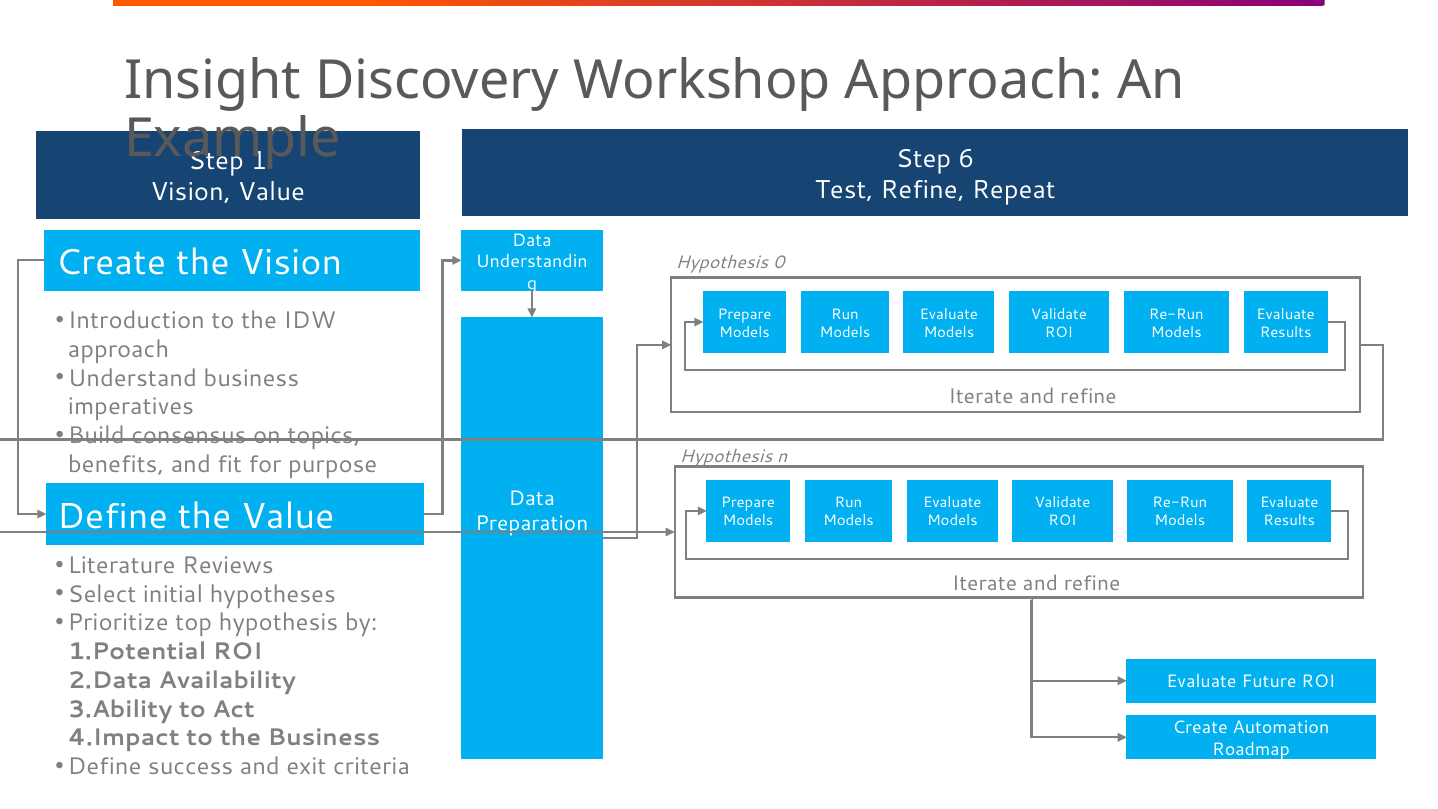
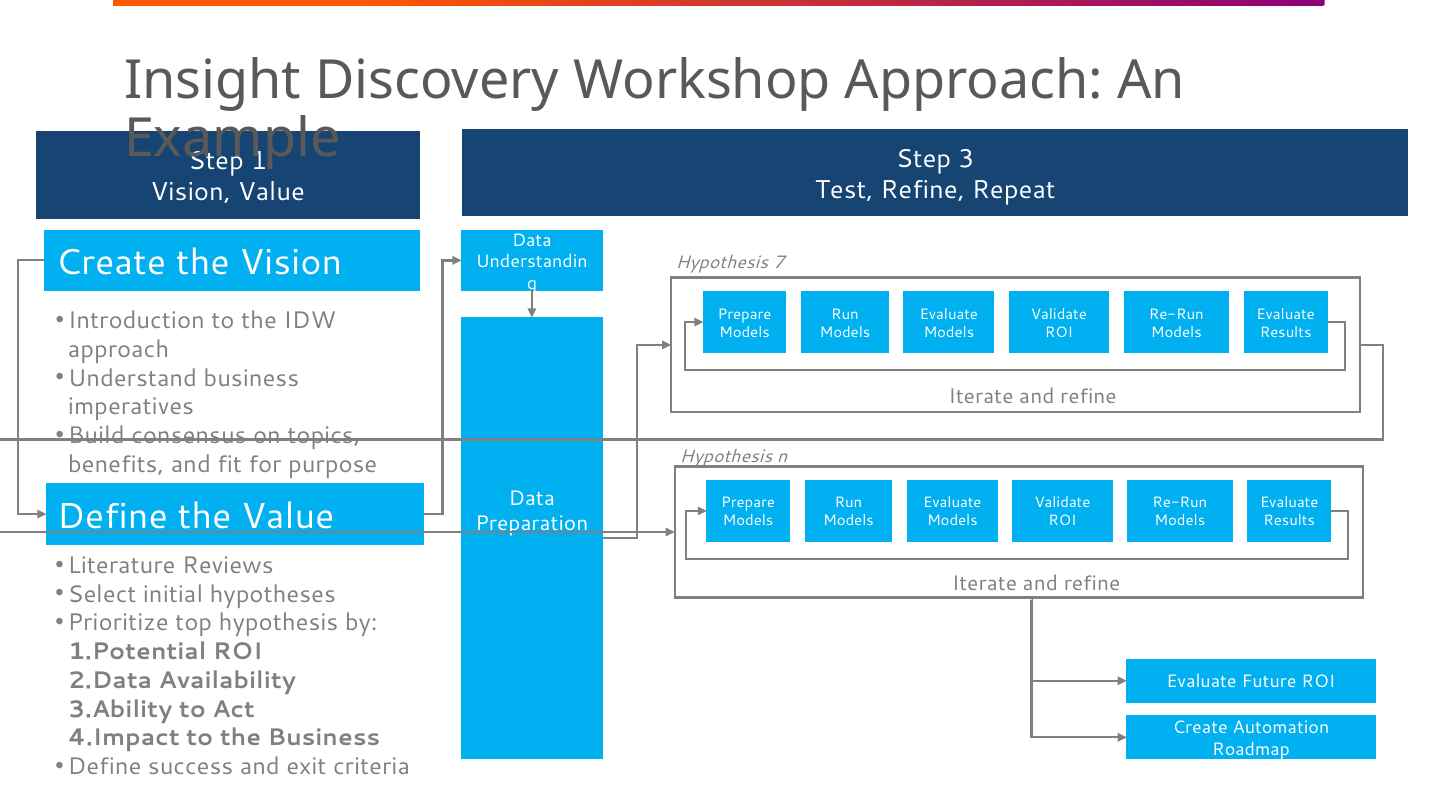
6: 6 -> 3
0: 0 -> 7
